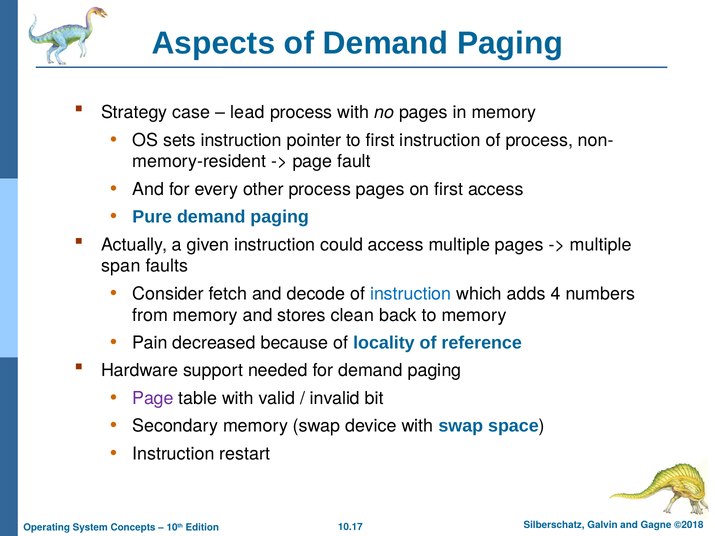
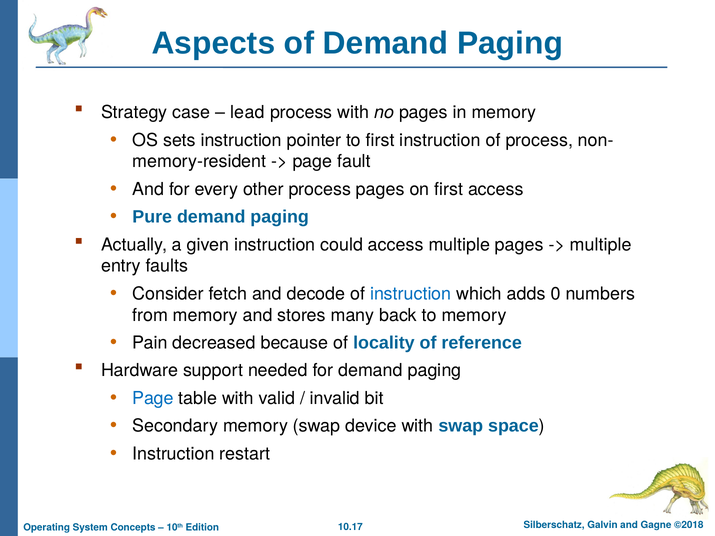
span: span -> entry
4: 4 -> 0
clean: clean -> many
Page at (153, 398) colour: purple -> blue
